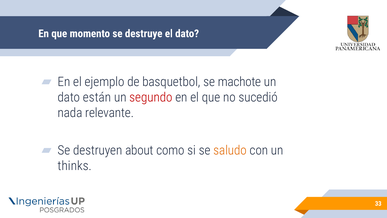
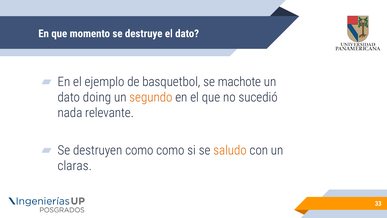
están: están -> doing
segundo colour: red -> orange
destruyen about: about -> como
thinks: thinks -> claras
